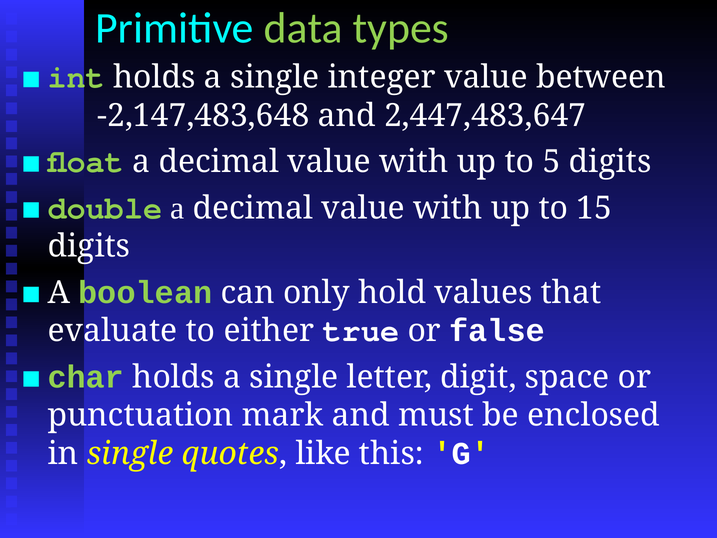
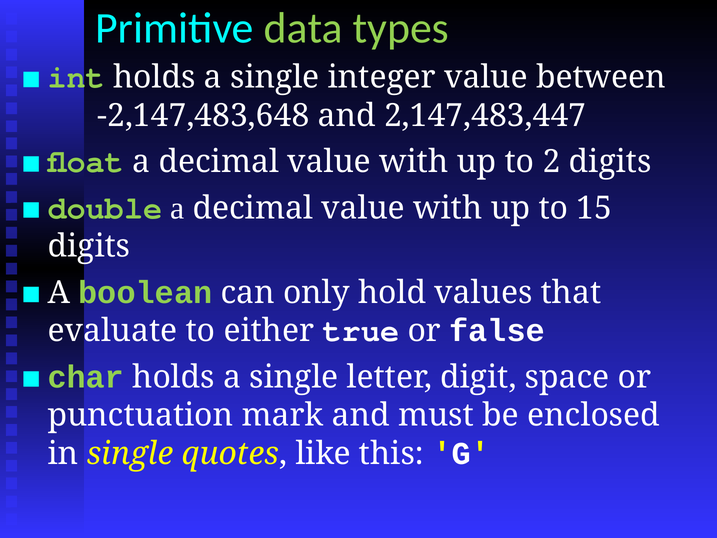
2,447,483,647: 2,447,483,647 -> 2,147,483,447
5: 5 -> 2
